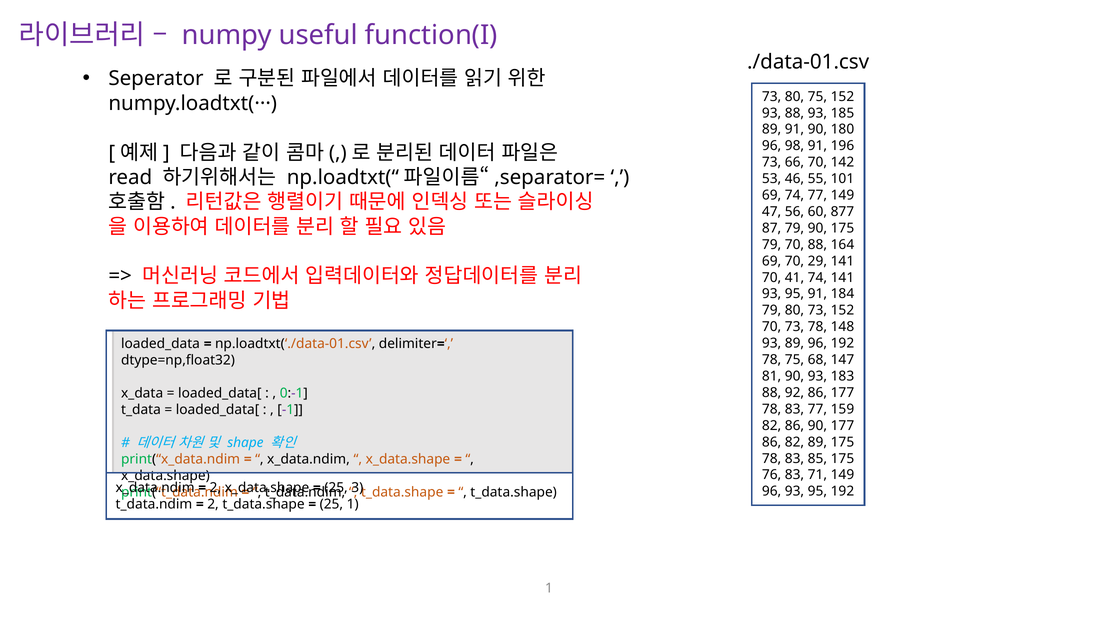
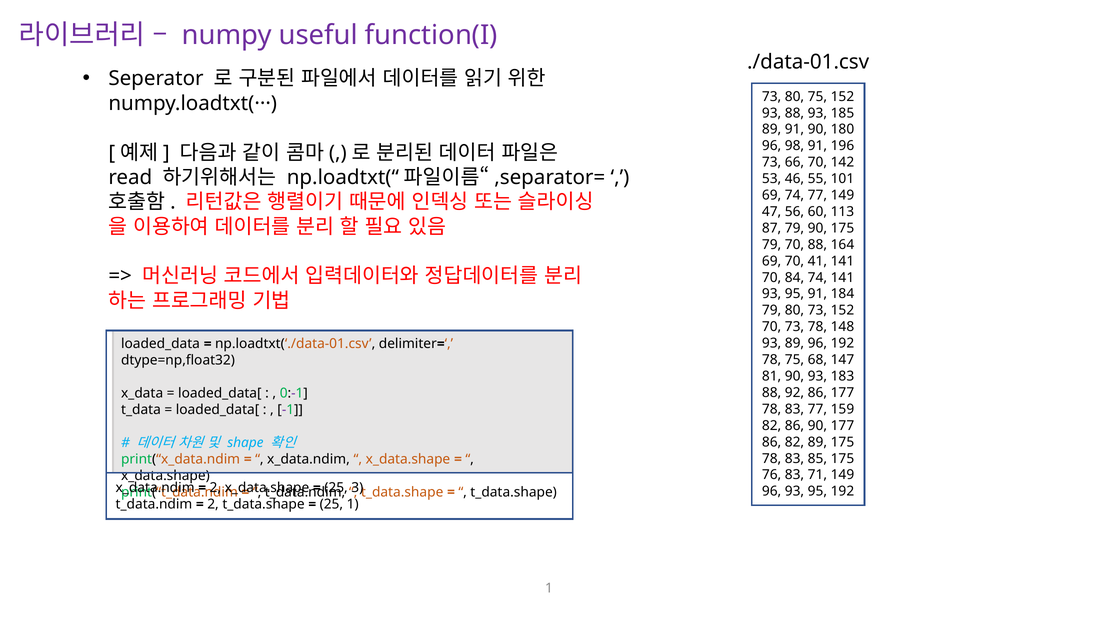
877: 877 -> 113
29: 29 -> 41
41: 41 -> 84
